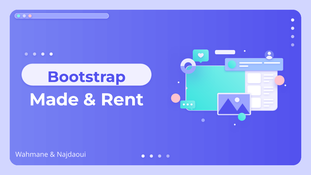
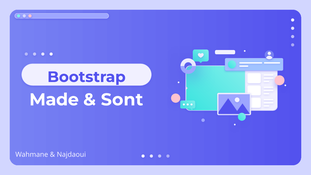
Rent: Rent -> Sont
